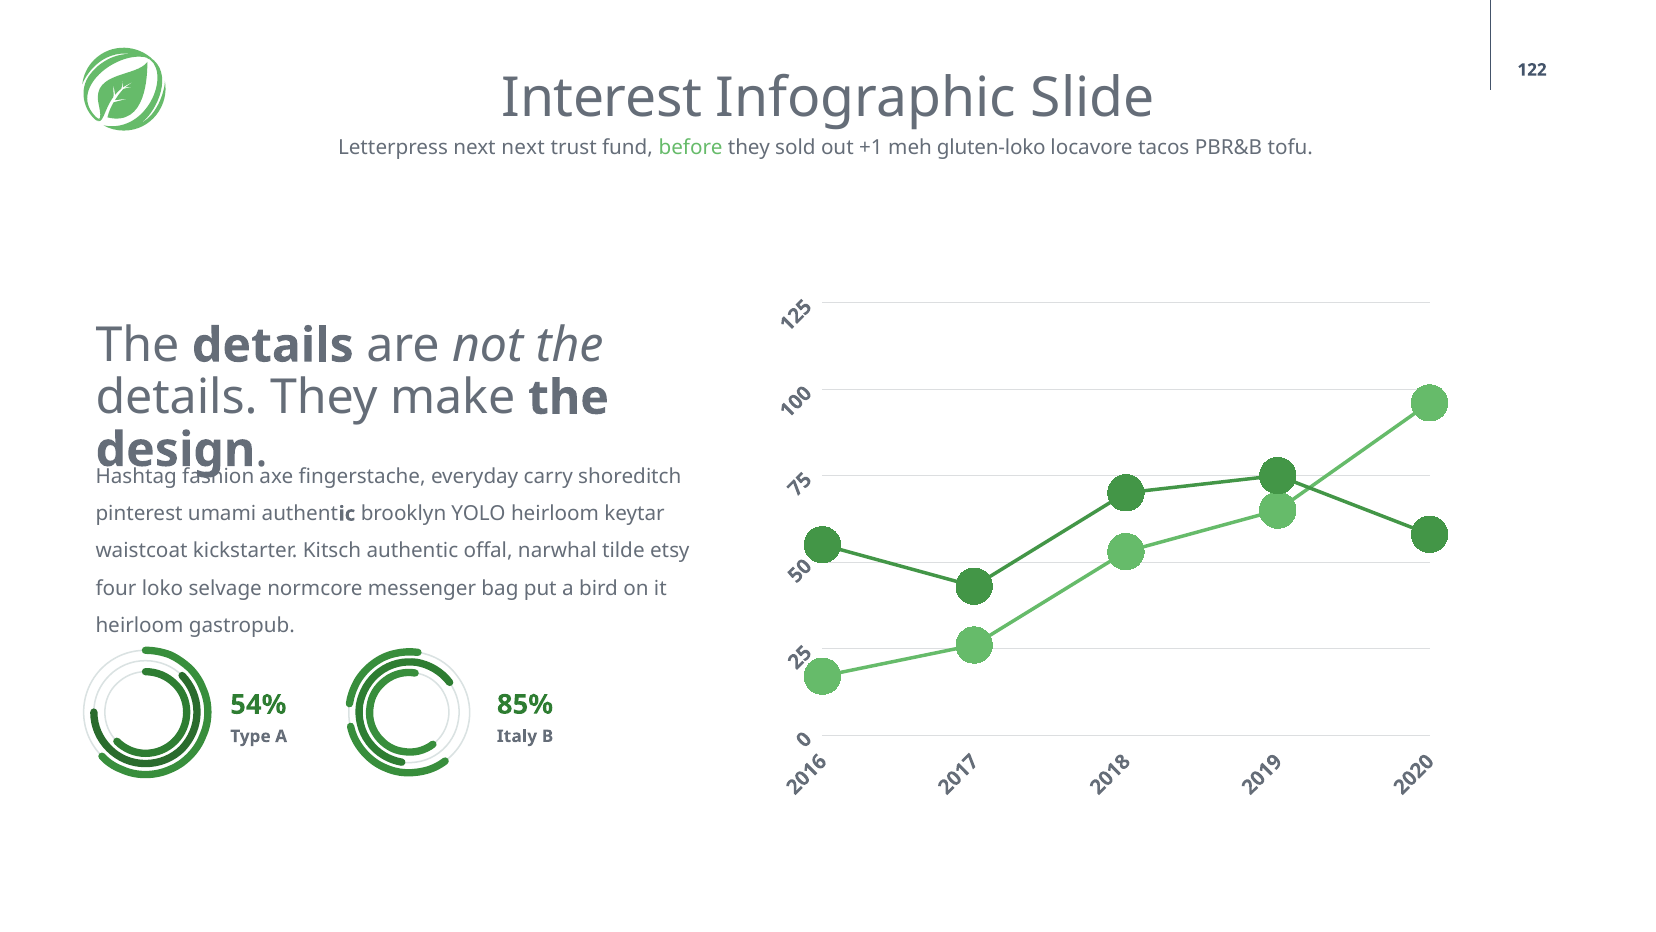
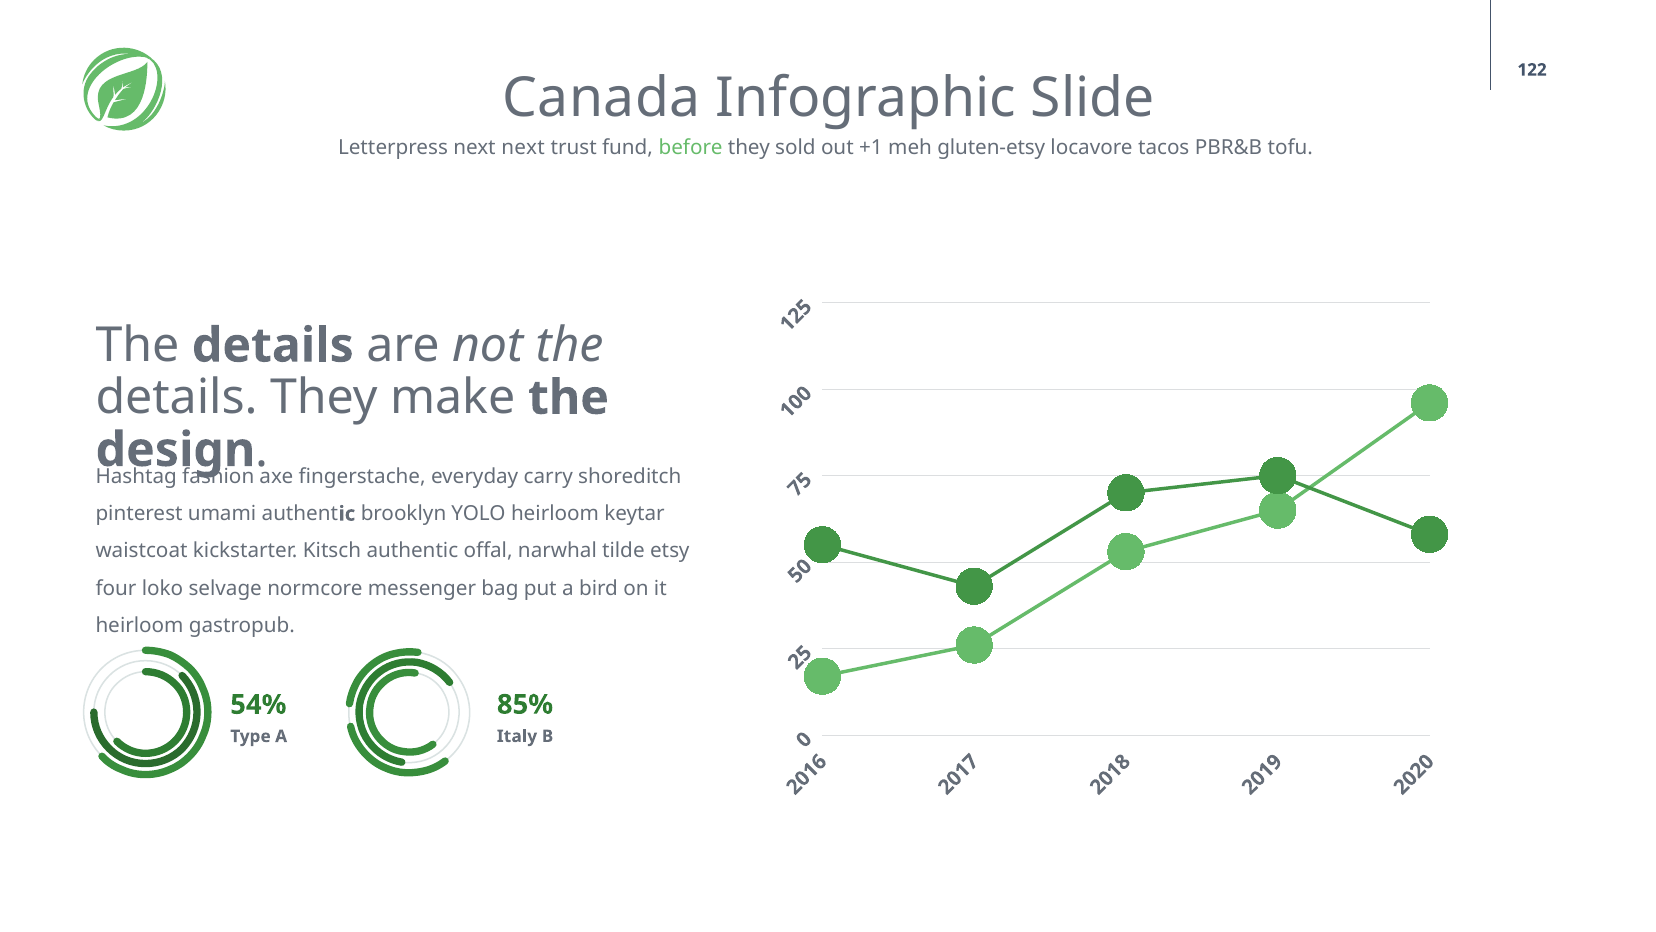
Interest: Interest -> Canada
gluten-loko: gluten-loko -> gluten-etsy
